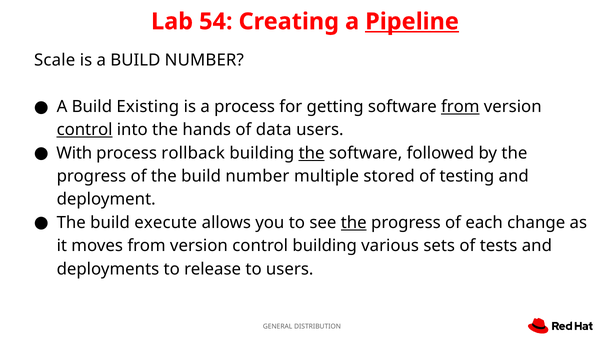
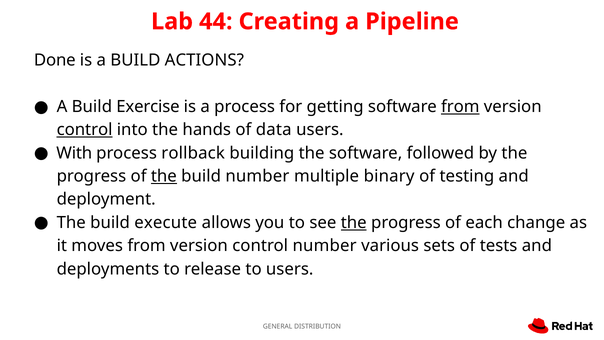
54: 54 -> 44
Pipeline underline: present -> none
Scale: Scale -> Done
a BUILD NUMBER: NUMBER -> ACTIONS
Existing: Existing -> Exercise
the at (312, 153) underline: present -> none
the at (164, 176) underline: none -> present
stored: stored -> binary
control building: building -> number
